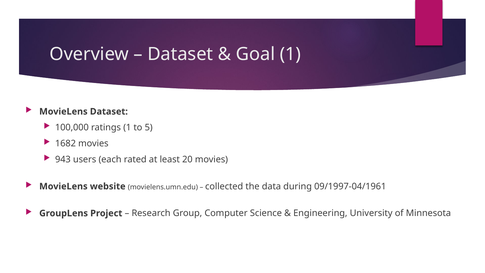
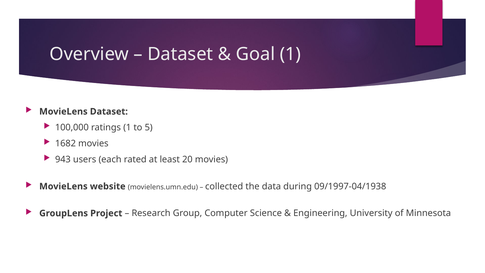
09/1997-04/1961: 09/1997-04/1961 -> 09/1997-04/1938
